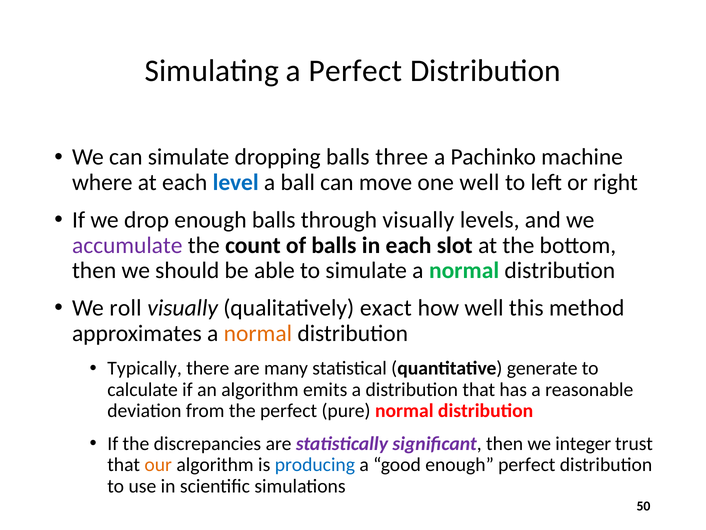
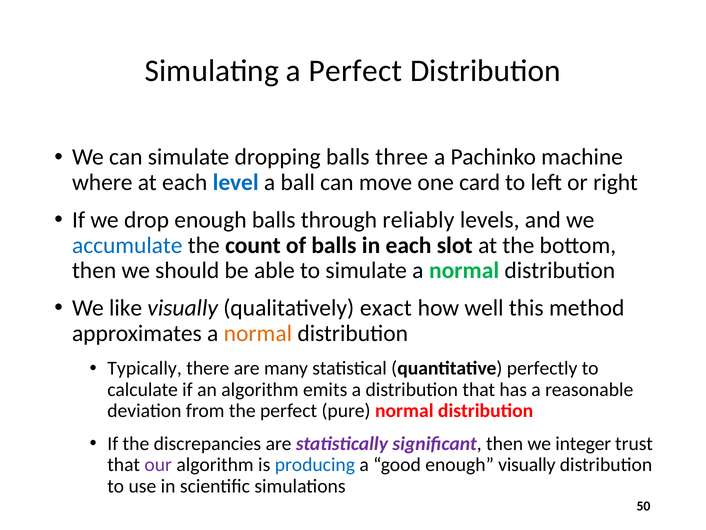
one well: well -> card
through visually: visually -> reliably
accumulate colour: purple -> blue
roll: roll -> like
generate: generate -> perfectly
our colour: orange -> purple
enough perfect: perfect -> visually
